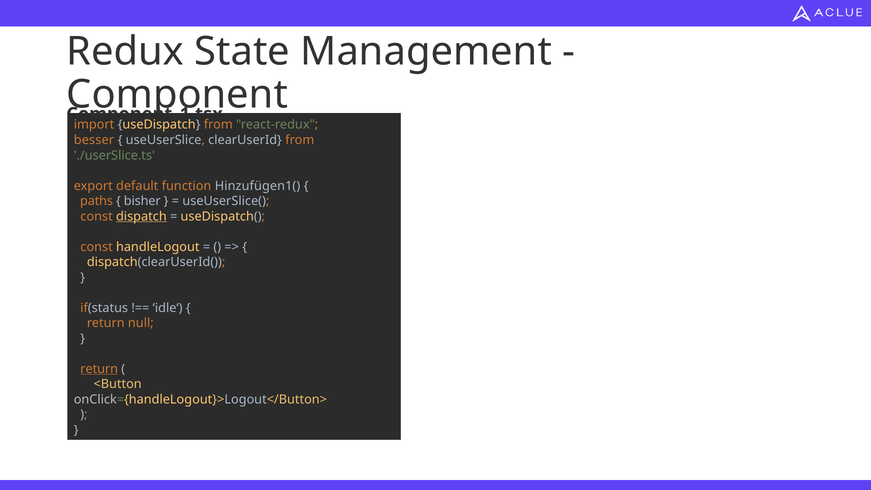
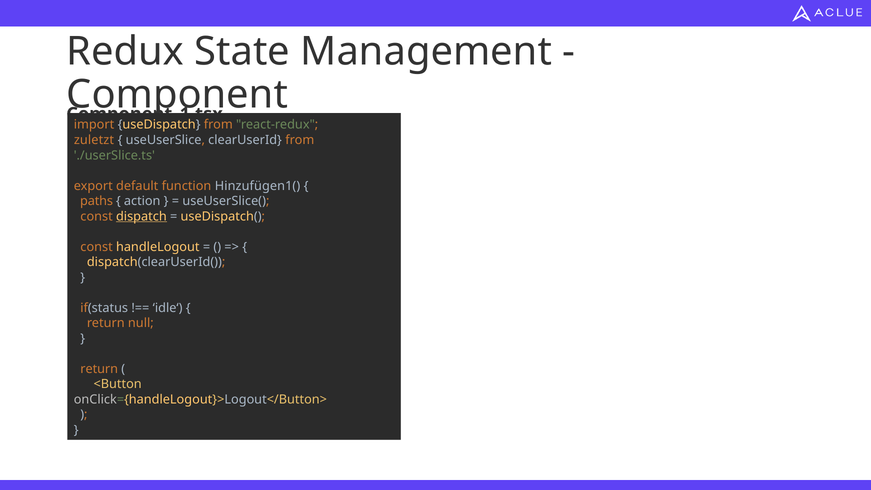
besser: besser -> zuletzt
bisher: bisher -> action
return at (99, 369) underline: present -> none
